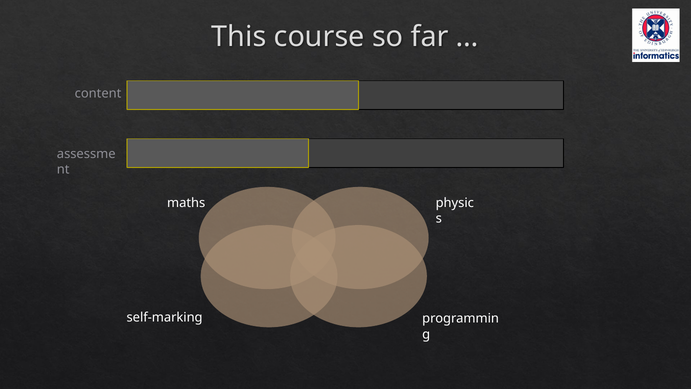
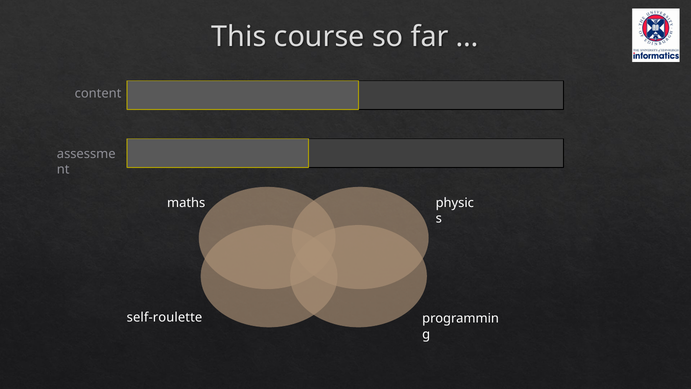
self-marking: self-marking -> self-roulette
